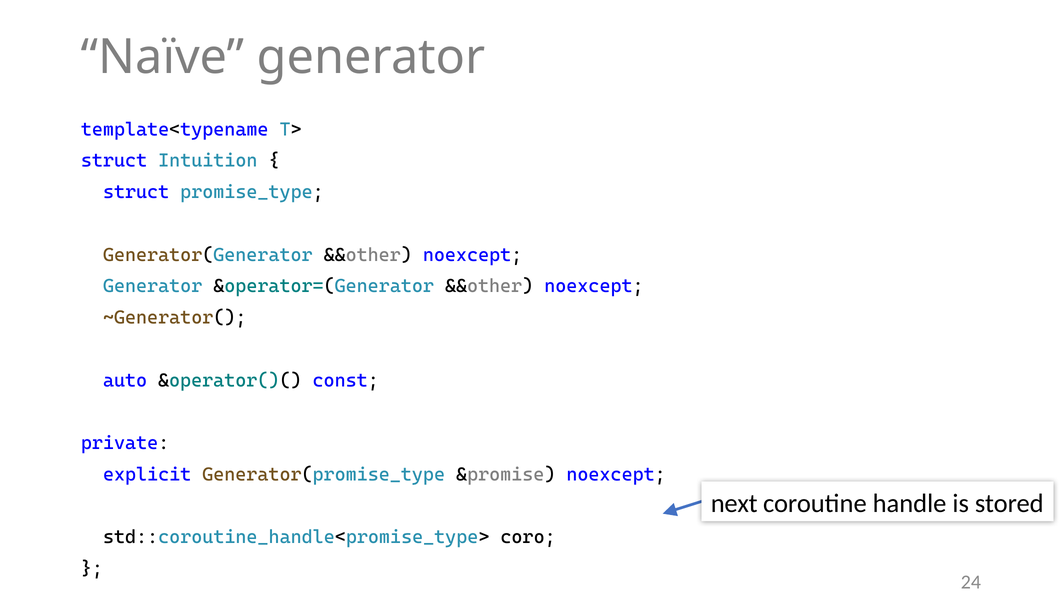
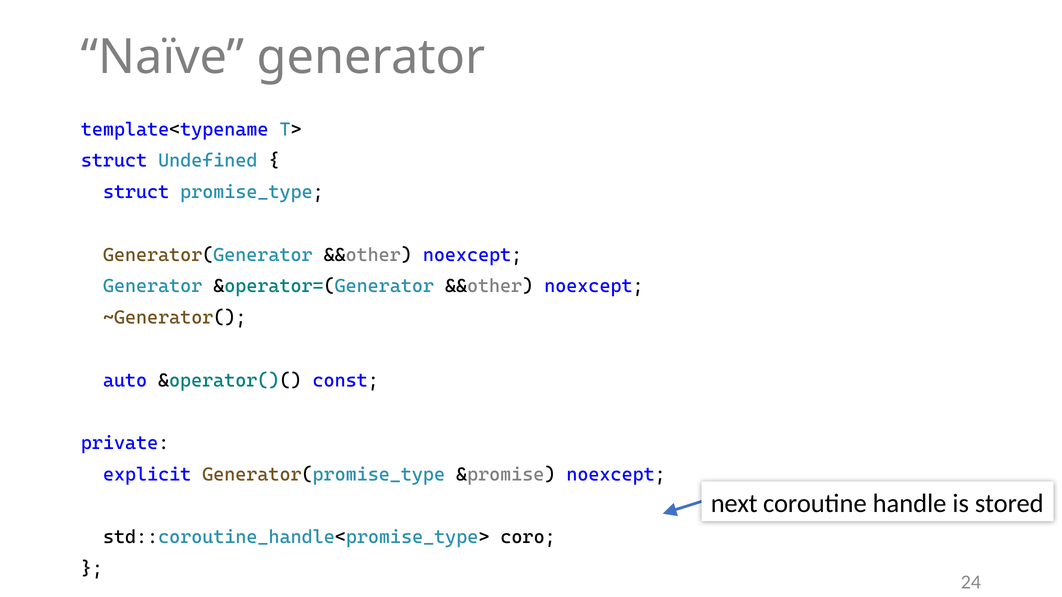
Intuition: Intuition -> Undefined
